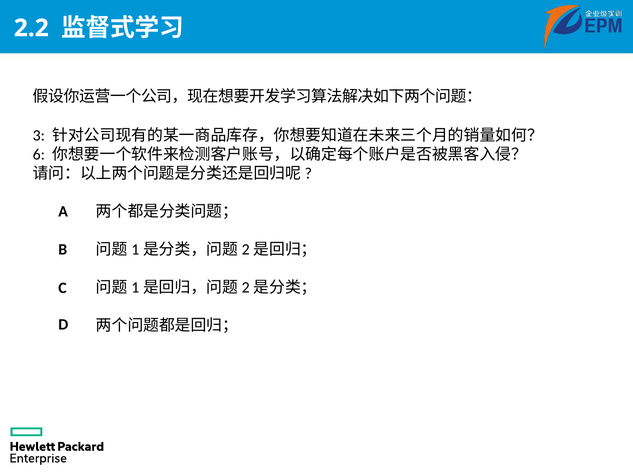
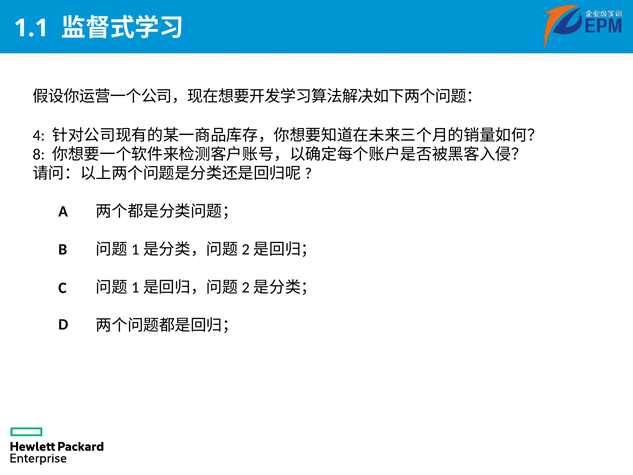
2.2: 2.2 -> 1.1
3: 3 -> 4
6: 6 -> 8
